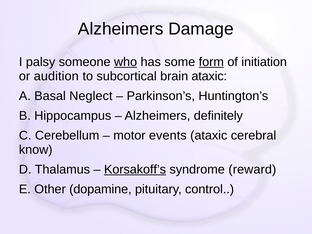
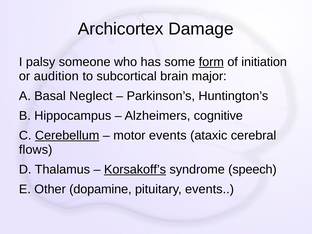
Alzheimers at (121, 29): Alzheimers -> Archicortex
who underline: present -> none
brain ataxic: ataxic -> major
definitely: definitely -> cognitive
Cerebellum underline: none -> present
know: know -> flows
reward: reward -> speech
pituitary control: control -> events
